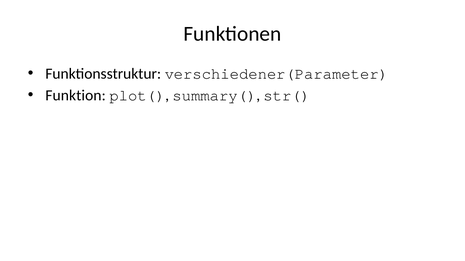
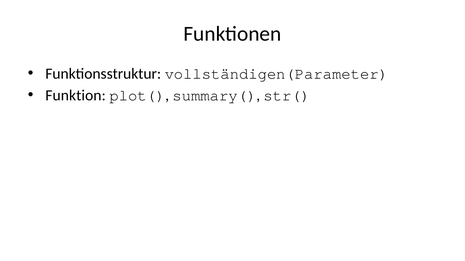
verschiedener(Parameter: verschiedener(Parameter -> vollständigen(Parameter
